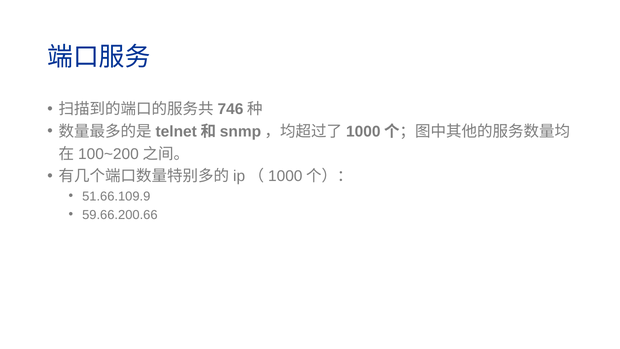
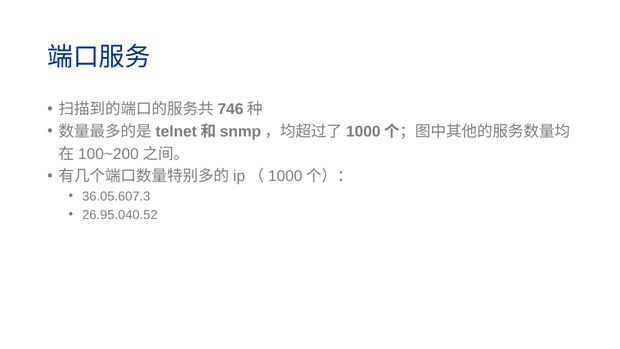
51.66.109.9: 51.66.109.9 -> 36.05.607.3
59.66.200.66: 59.66.200.66 -> 26.95.040.52
